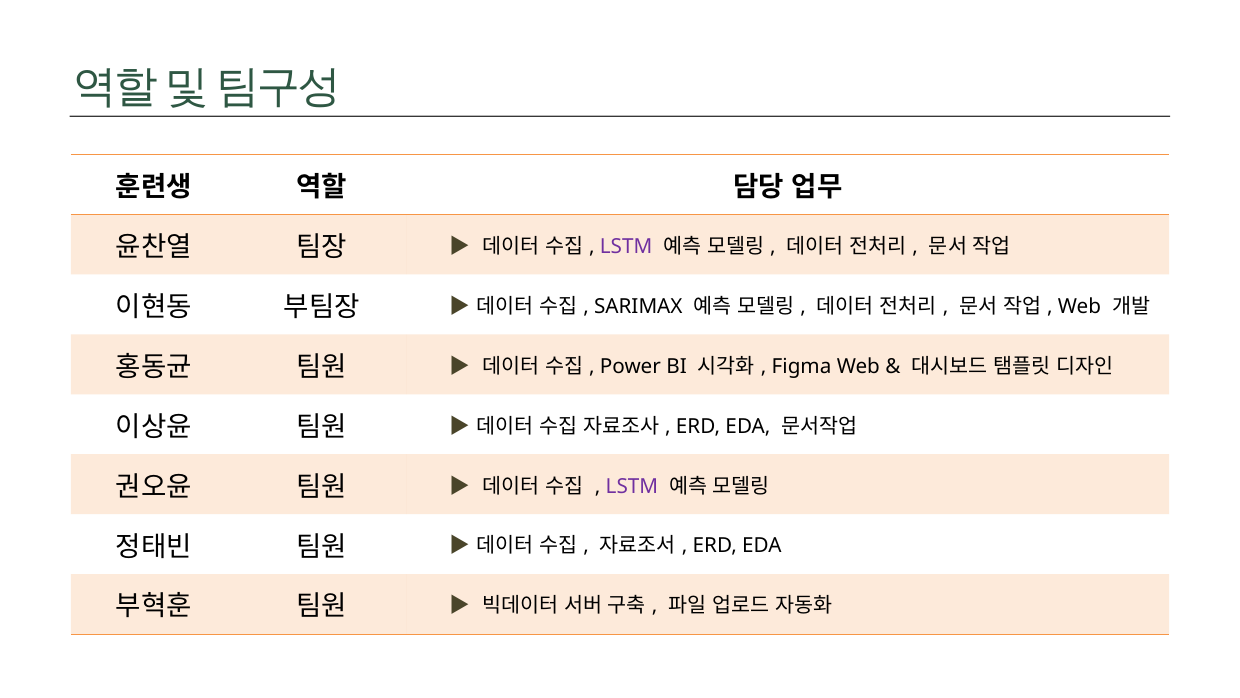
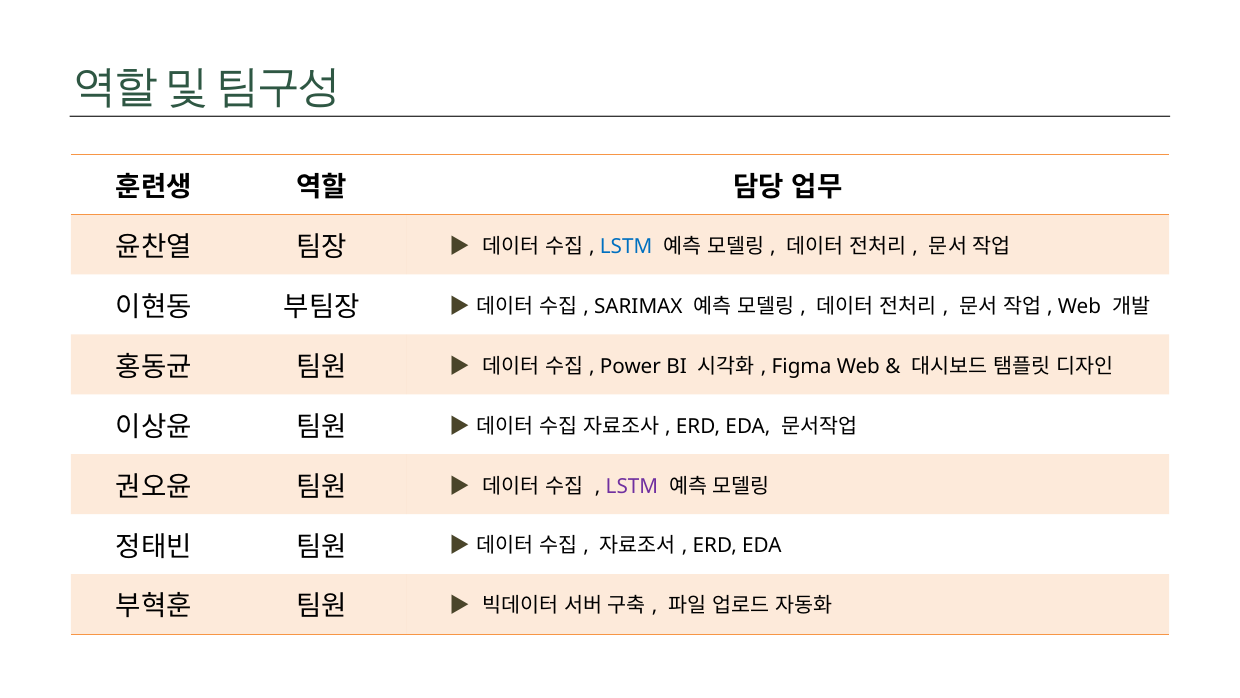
LSTM at (626, 246) colour: purple -> blue
